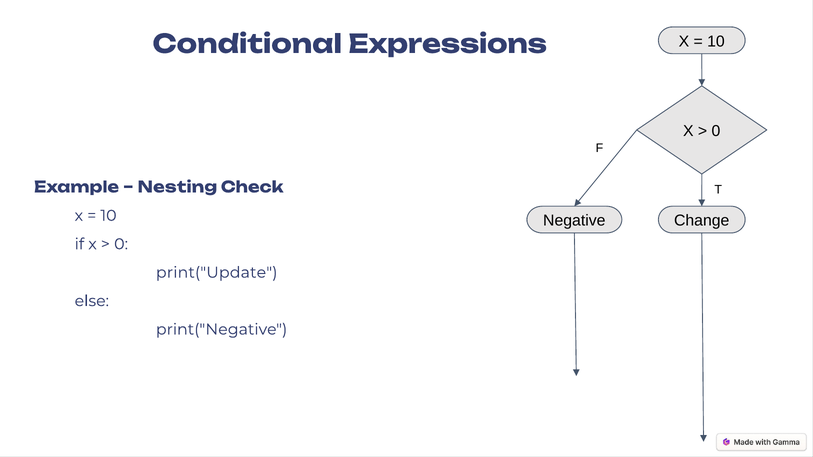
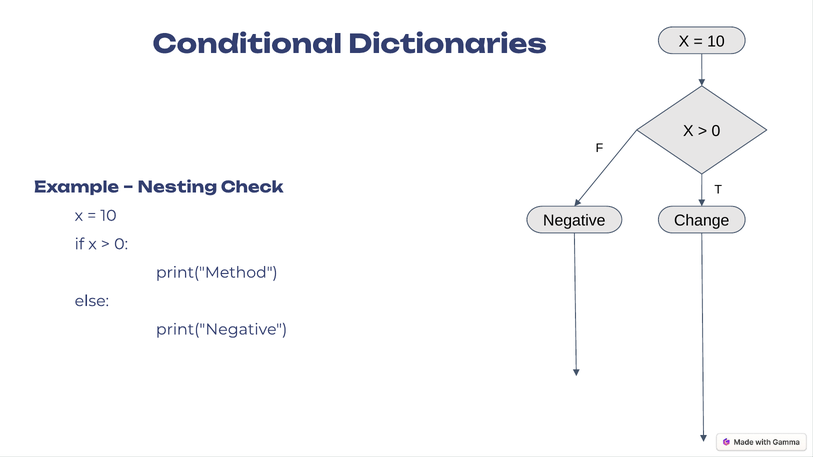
Expressions: Expressions -> Dictionaries
print("Update: print("Update -> print("Method
